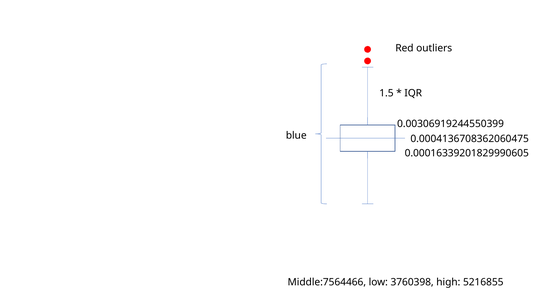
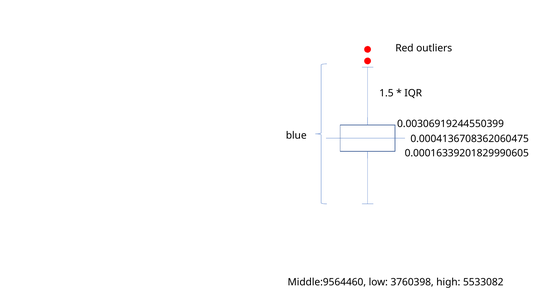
Middle:7564466: Middle:7564466 -> Middle:9564460
5216855: 5216855 -> 5533082
